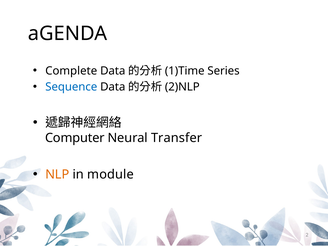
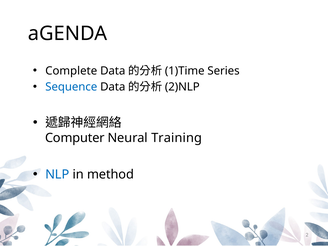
Transfer: Transfer -> Training
NLP colour: orange -> blue
module: module -> method
